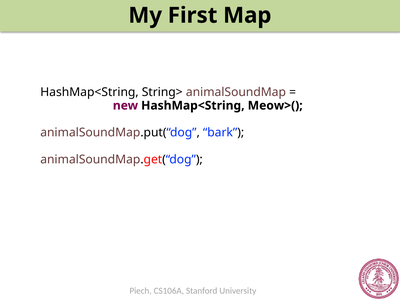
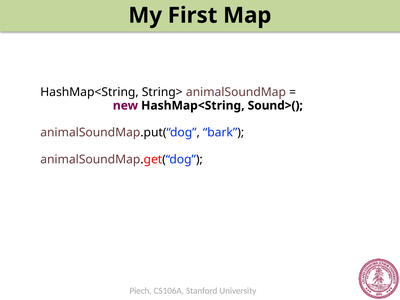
Meow>(: Meow>( -> Sound>(
